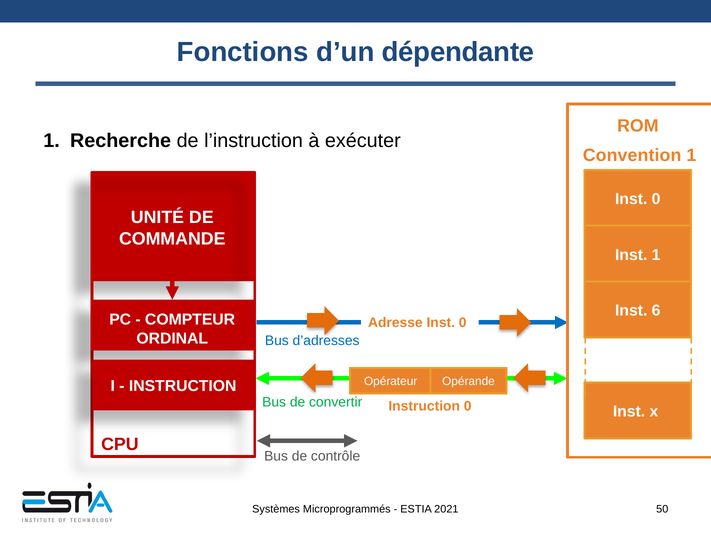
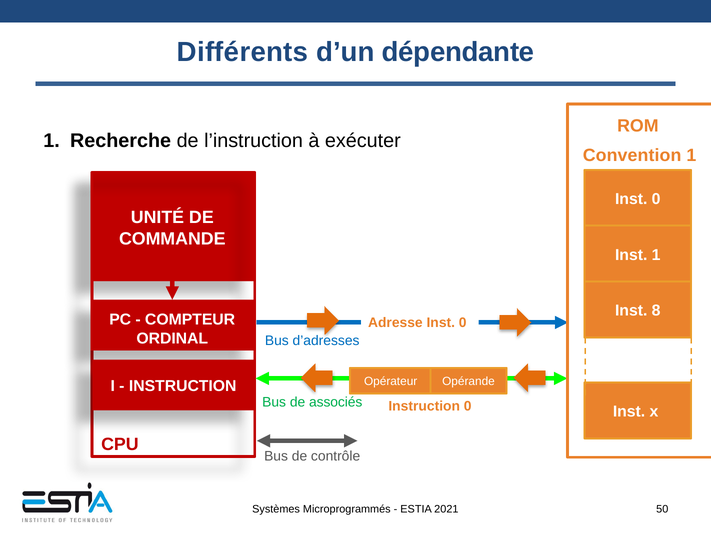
Fonctions: Fonctions -> Différents
6: 6 -> 8
convertir: convertir -> associés
